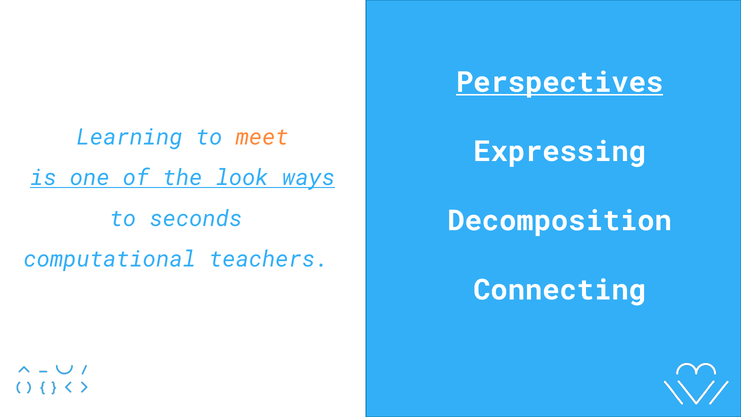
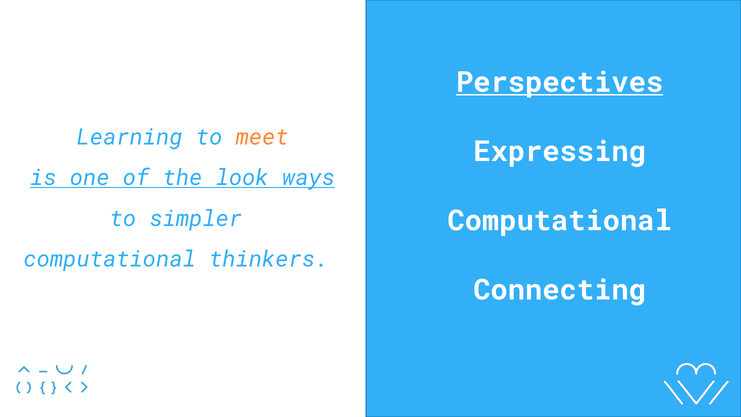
Decomposition at (560, 221): Decomposition -> Computational
seconds: seconds -> simpler
teachers: teachers -> thinkers
